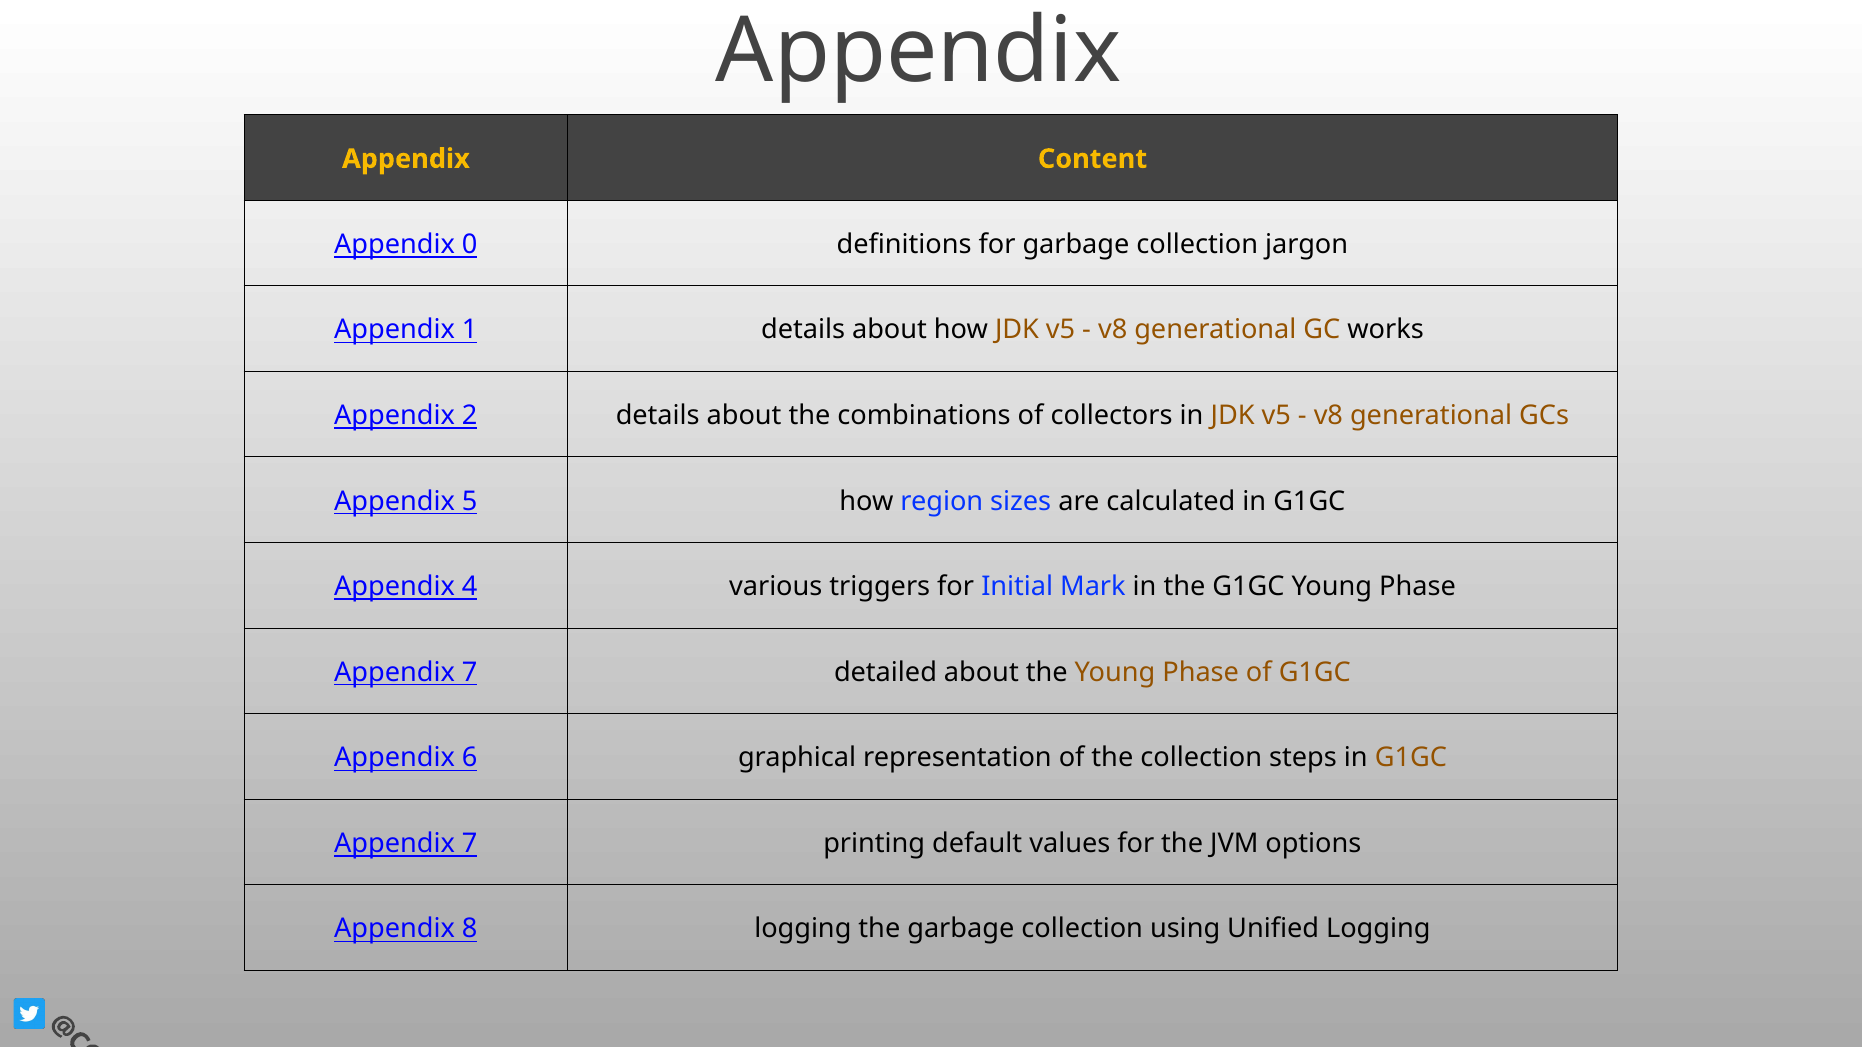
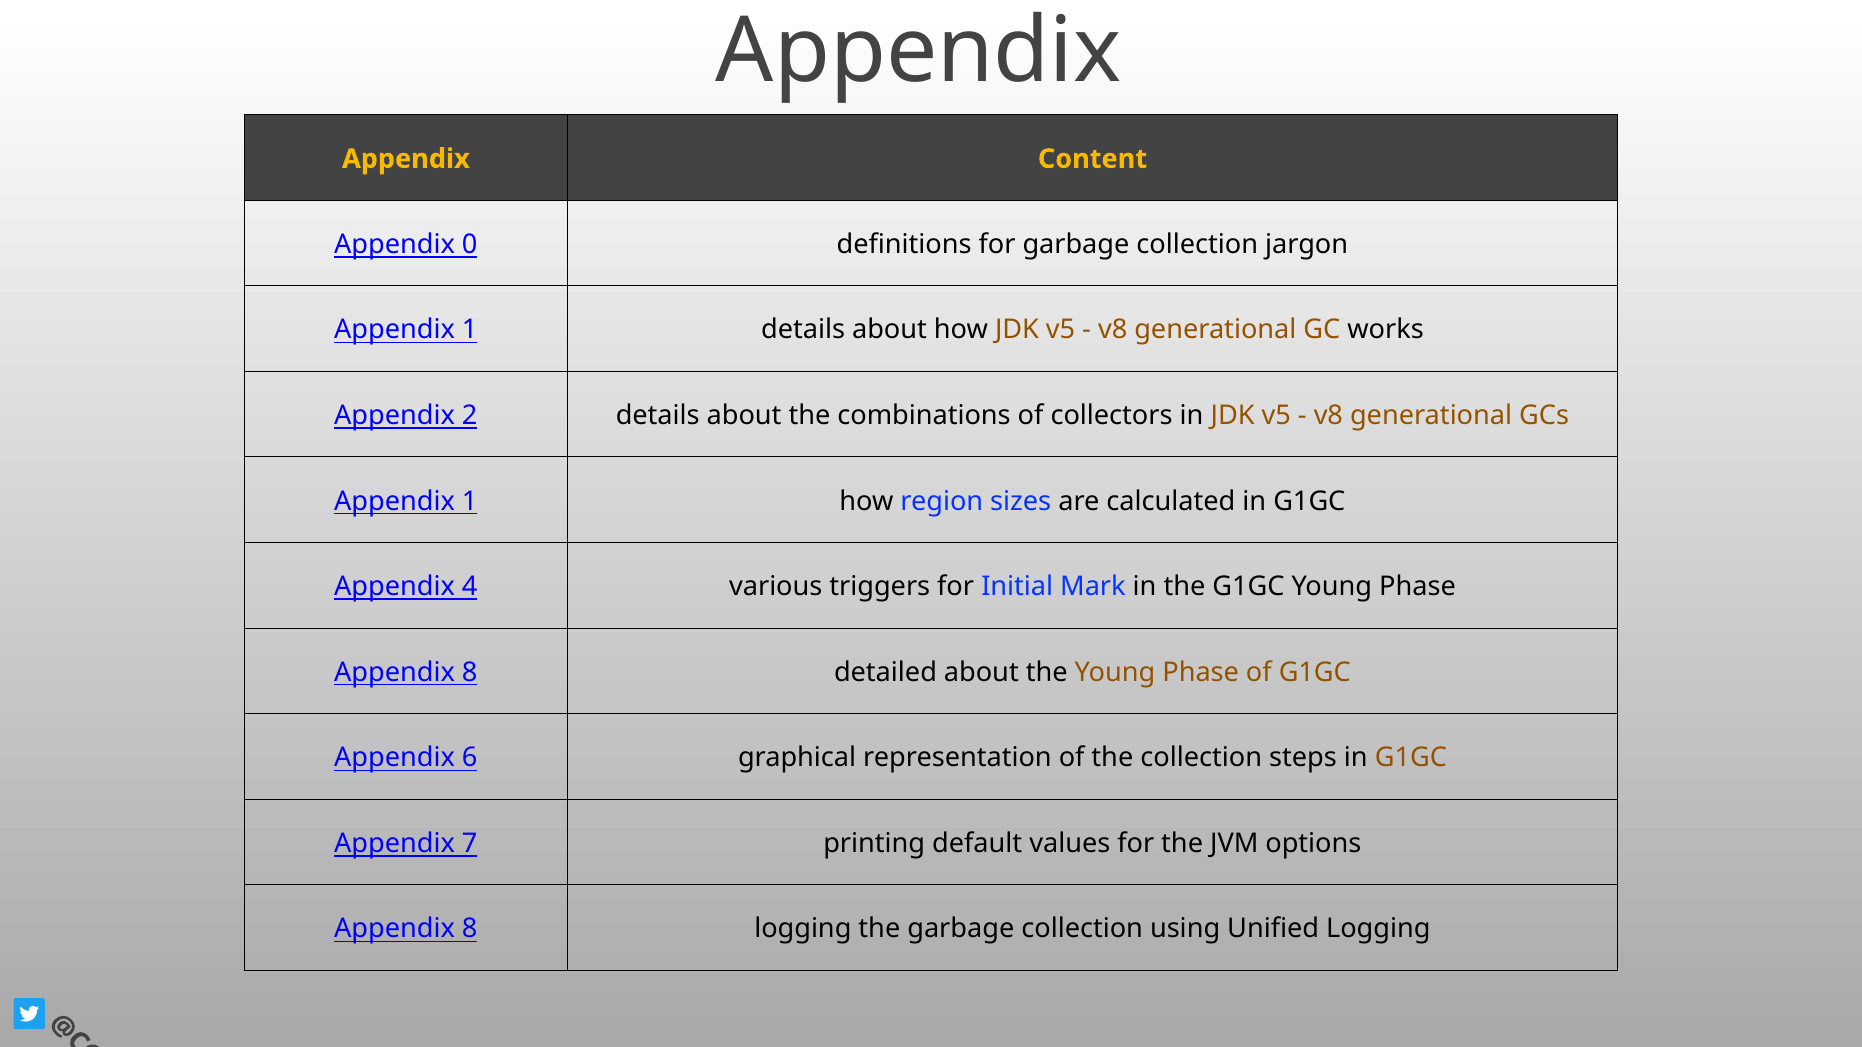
5 at (470, 501): 5 -> 1
7 at (470, 673): 7 -> 8
